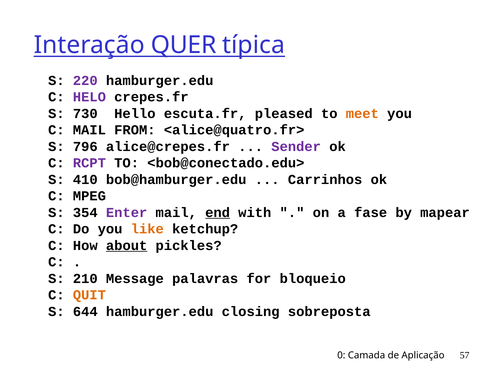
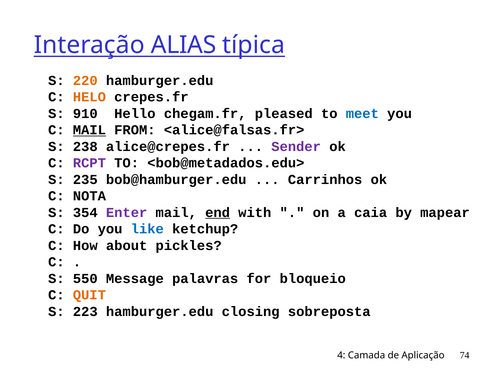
QUER: QUER -> ALIAS
220 colour: purple -> orange
HELO colour: purple -> orange
730: 730 -> 910
escuta.fr: escuta.fr -> chegam.fr
meet colour: orange -> blue
MAIL at (89, 130) underline: none -> present
<alice@quatro.fr>: <alice@quatro.fr> -> <alice@falsas.fr>
796: 796 -> 238
<bob@conectado.edu>: <bob@conectado.edu> -> <bob@metadados.edu>
410: 410 -> 235
MPEG: MPEG -> NOTA
fase: fase -> caia
like colour: orange -> blue
about underline: present -> none
210: 210 -> 550
644: 644 -> 223
0: 0 -> 4
57: 57 -> 74
